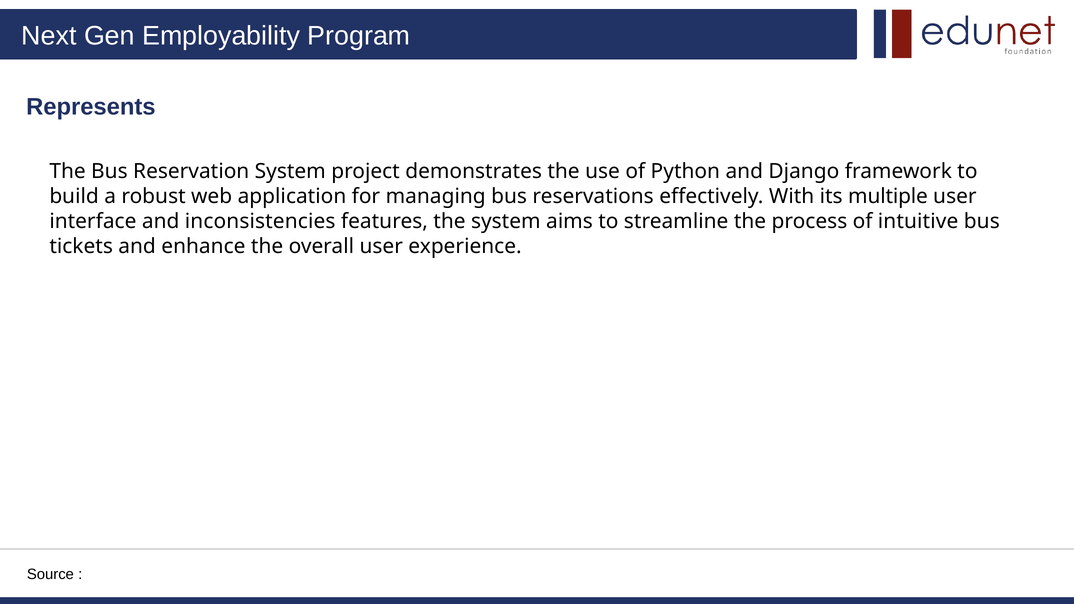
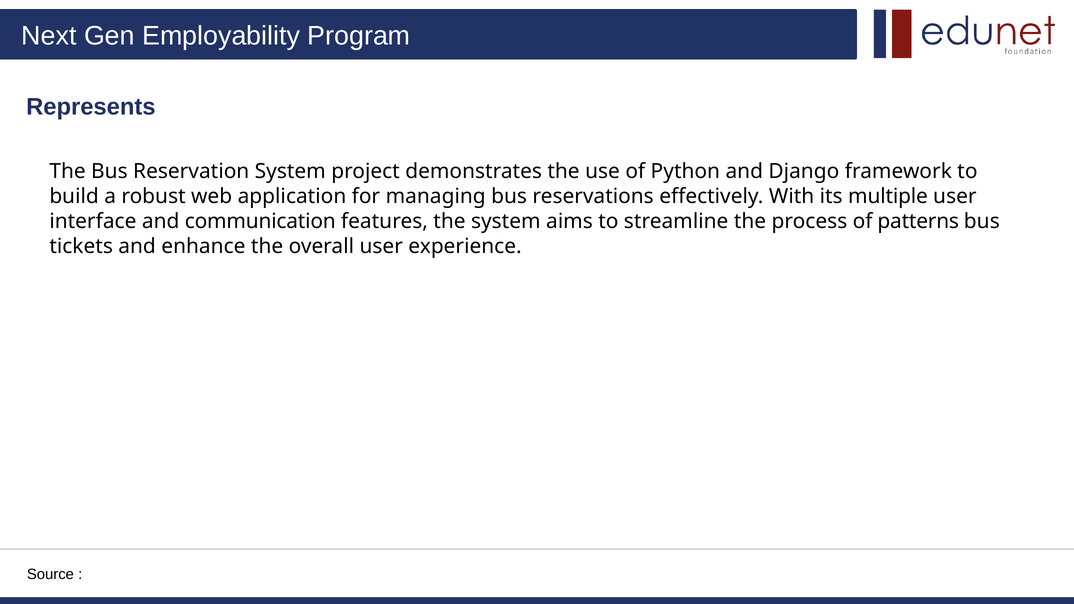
inconsistencies: inconsistencies -> communication
intuitive: intuitive -> patterns
